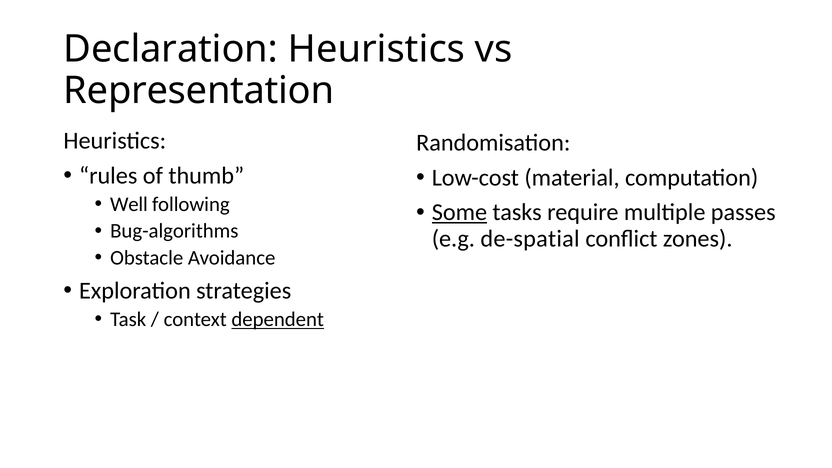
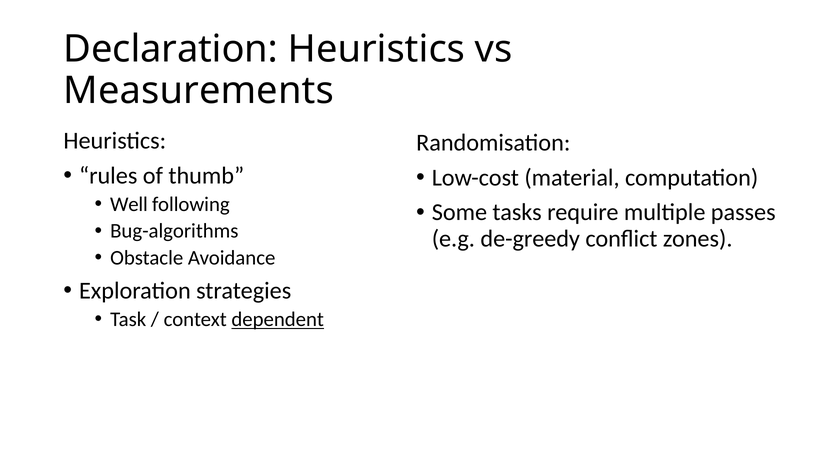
Representation: Representation -> Measurements
Some underline: present -> none
de-spatial: de-spatial -> de-greedy
